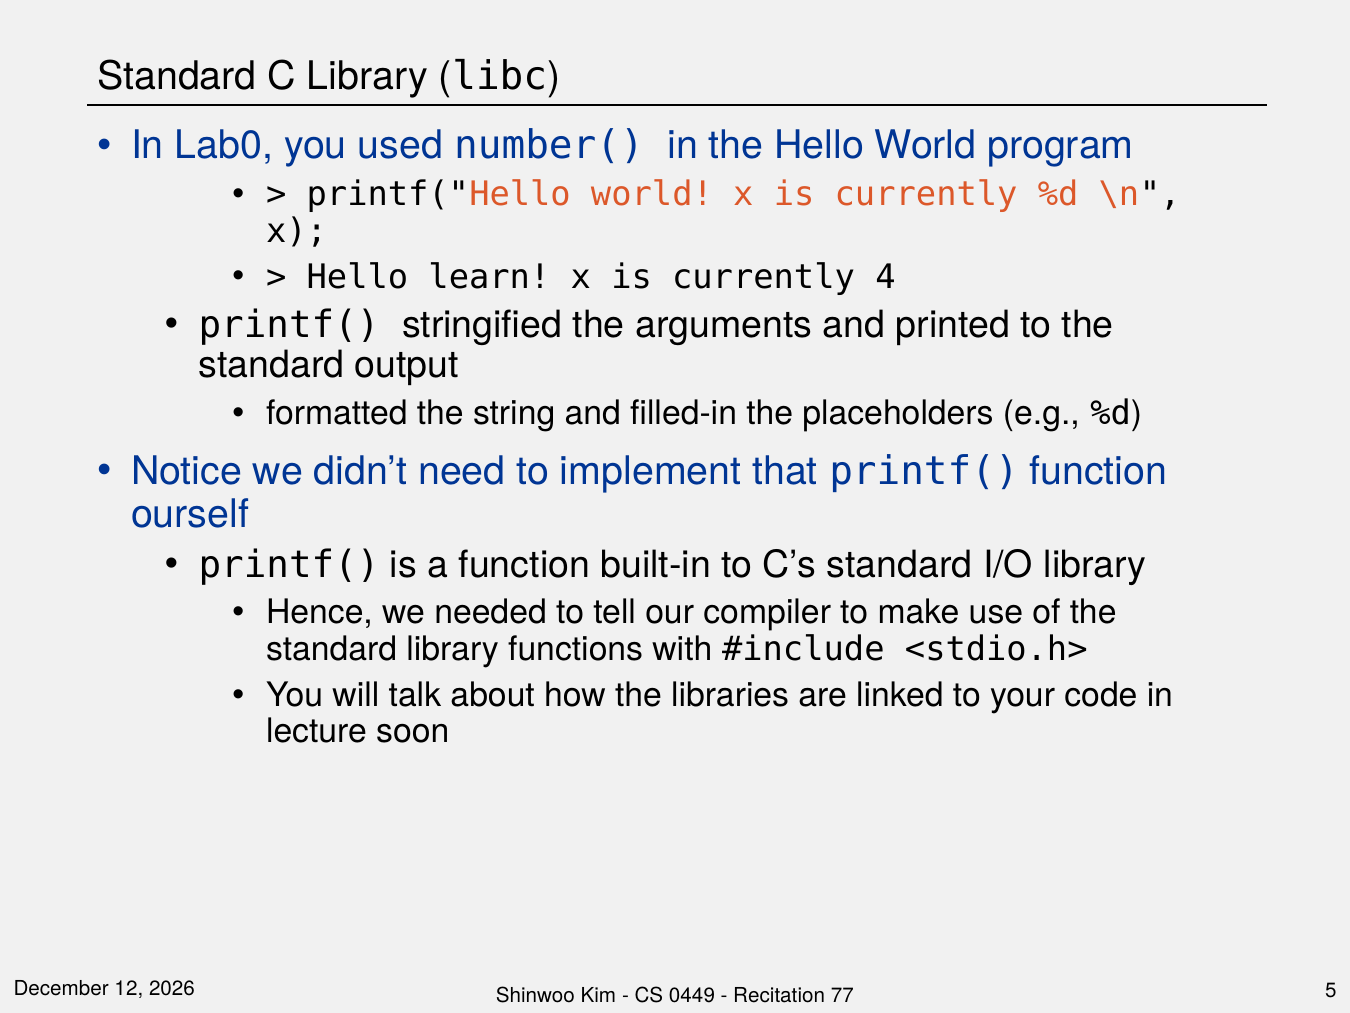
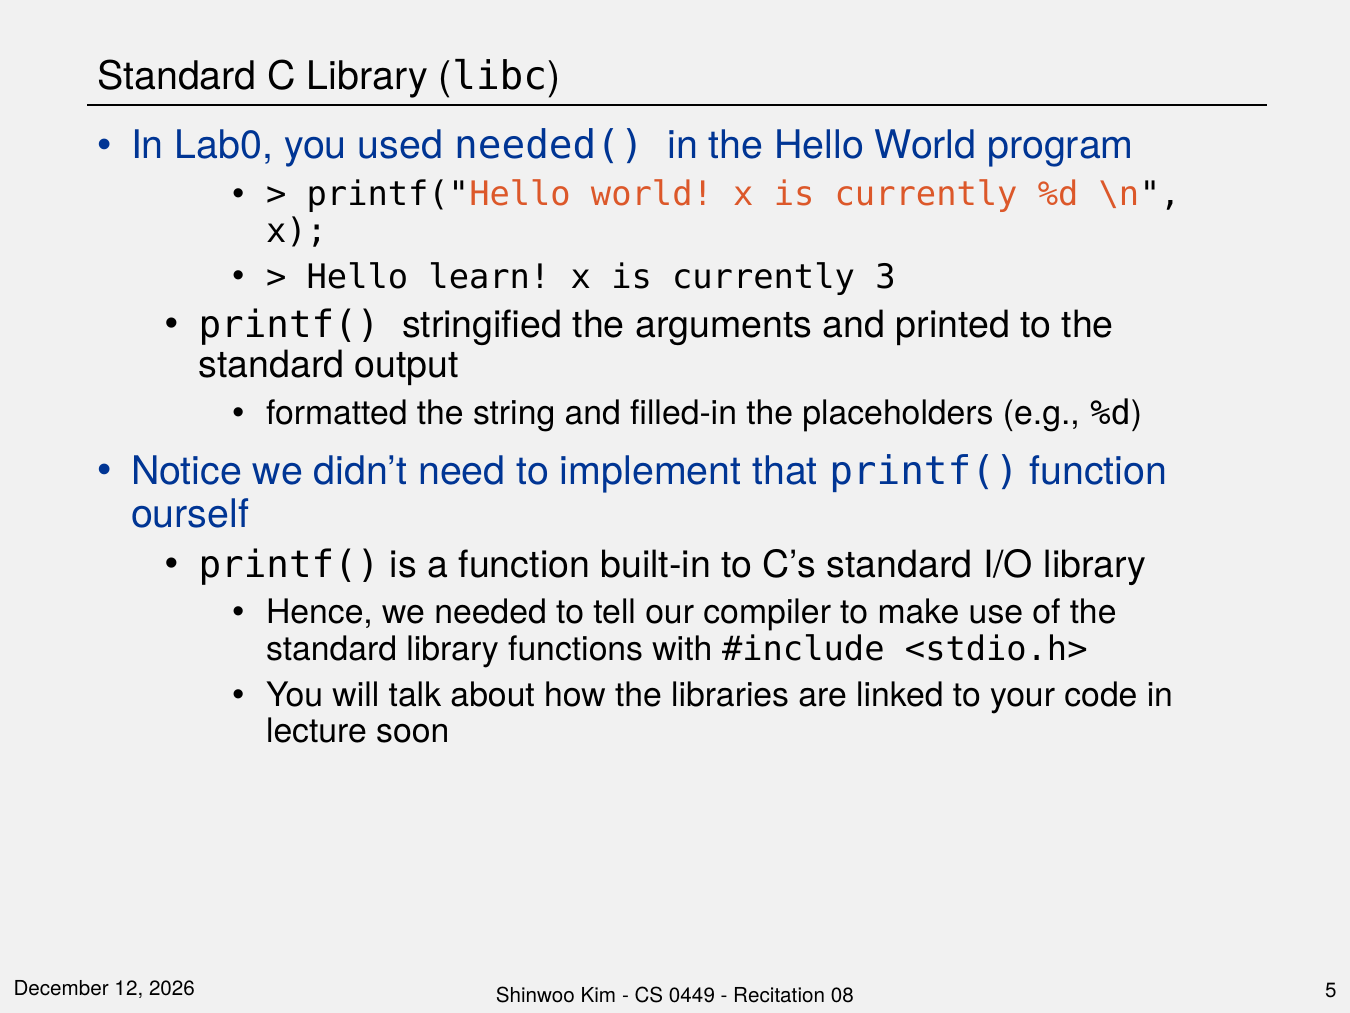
number(: number( -> needed(
4: 4 -> 3
77: 77 -> 08
